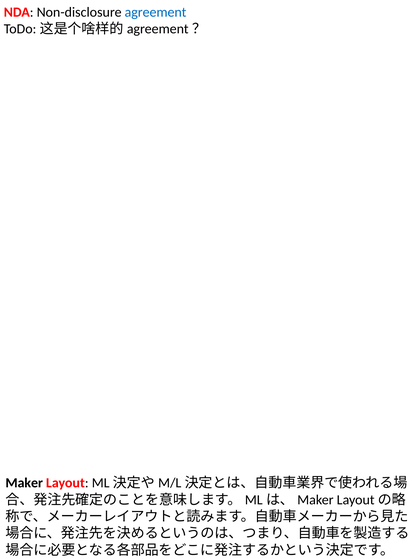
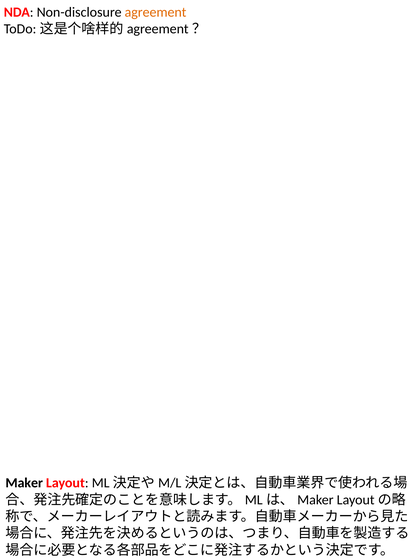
agreement colour: blue -> orange
